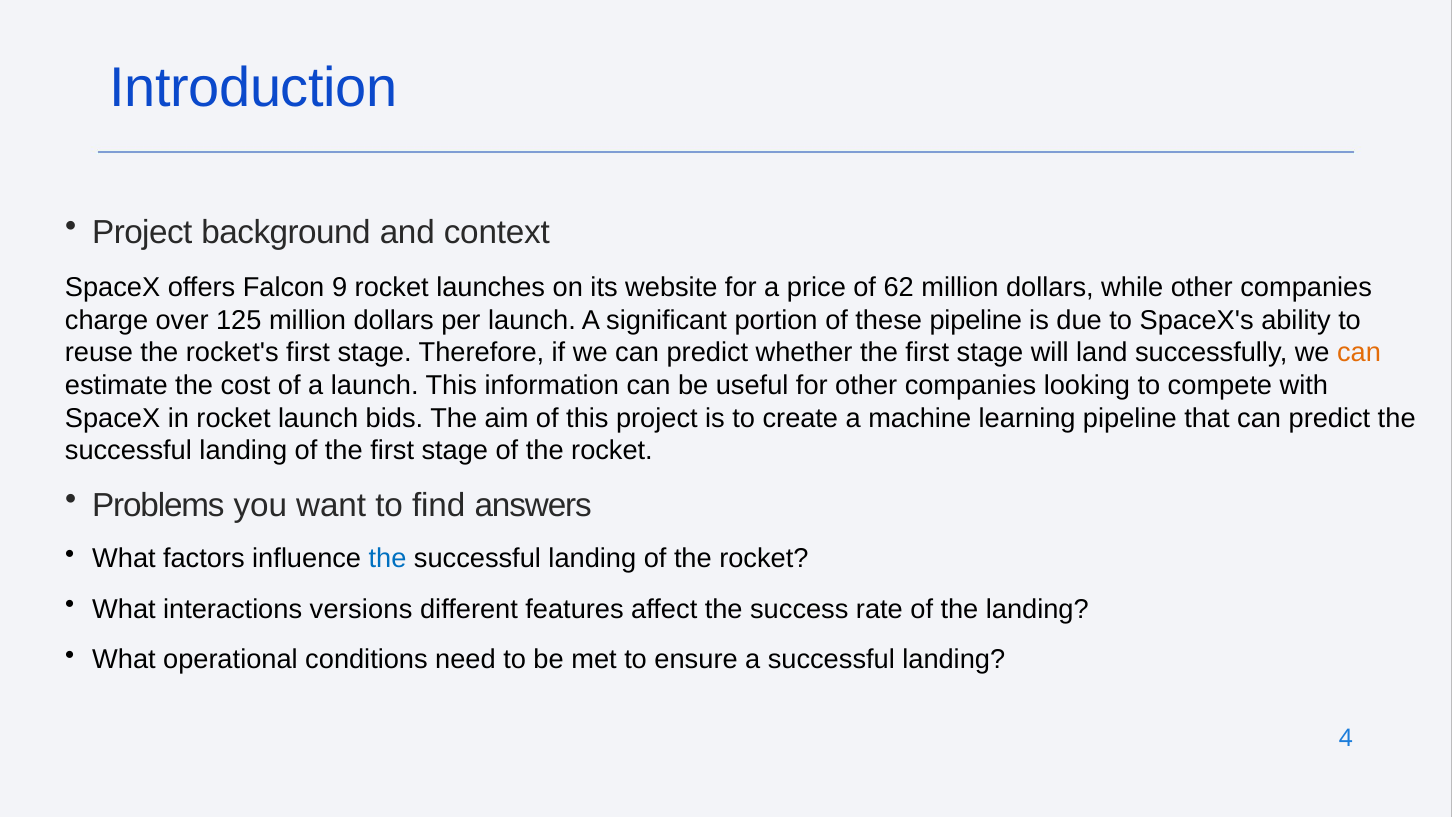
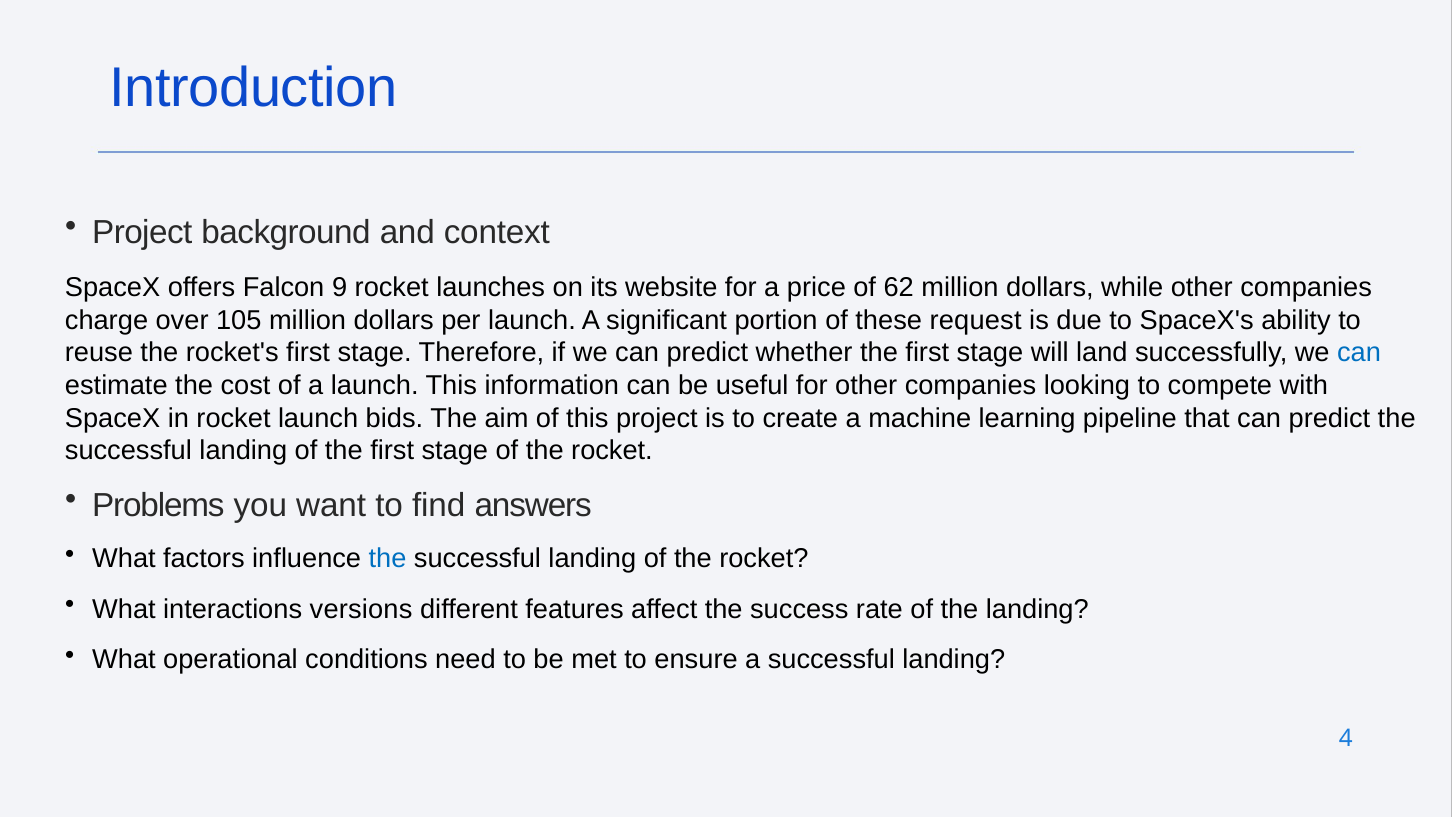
125: 125 -> 105
these pipeline: pipeline -> request
can at (1359, 353) colour: orange -> blue
